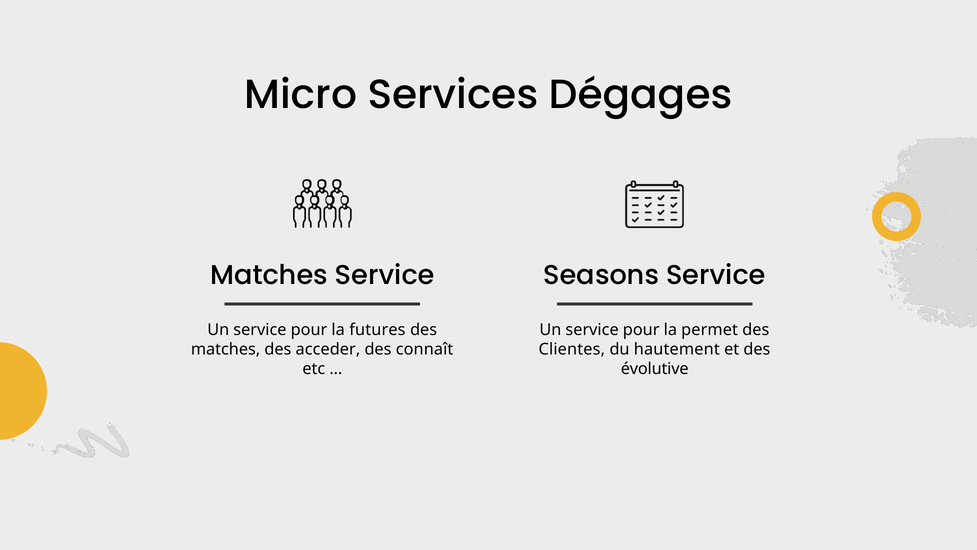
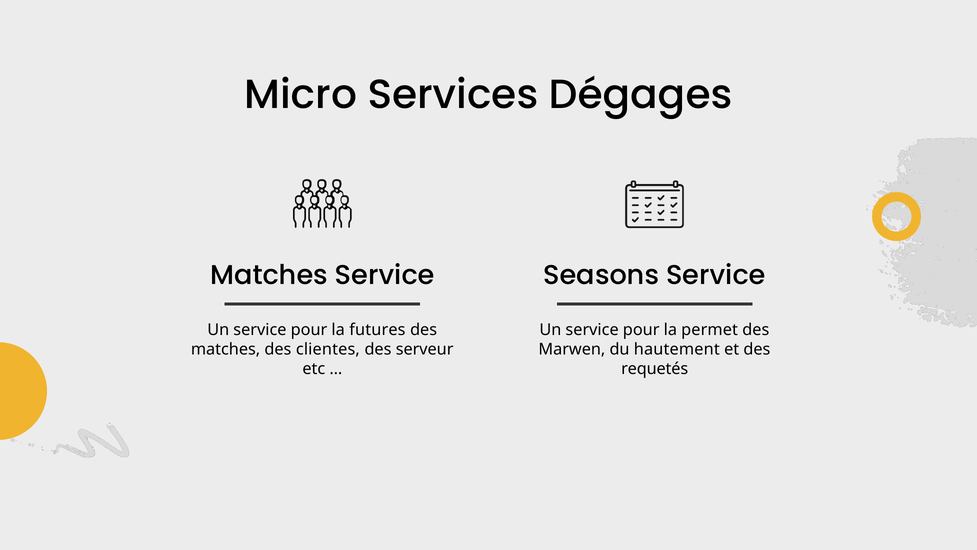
acceder: acceder -> clientes
connaît: connaît -> serveur
Clientes: Clientes -> Marwen
évolutive: évolutive -> requetés
